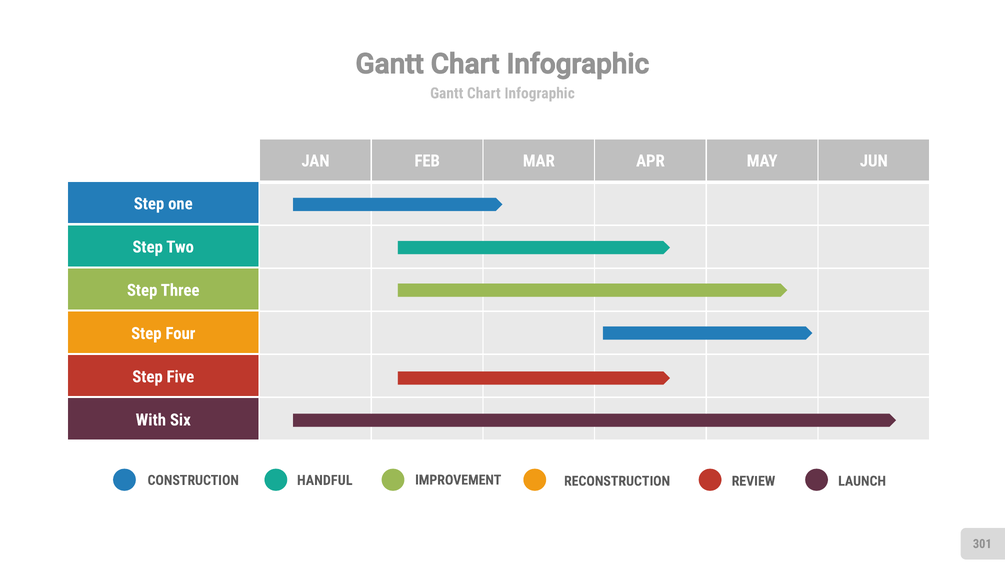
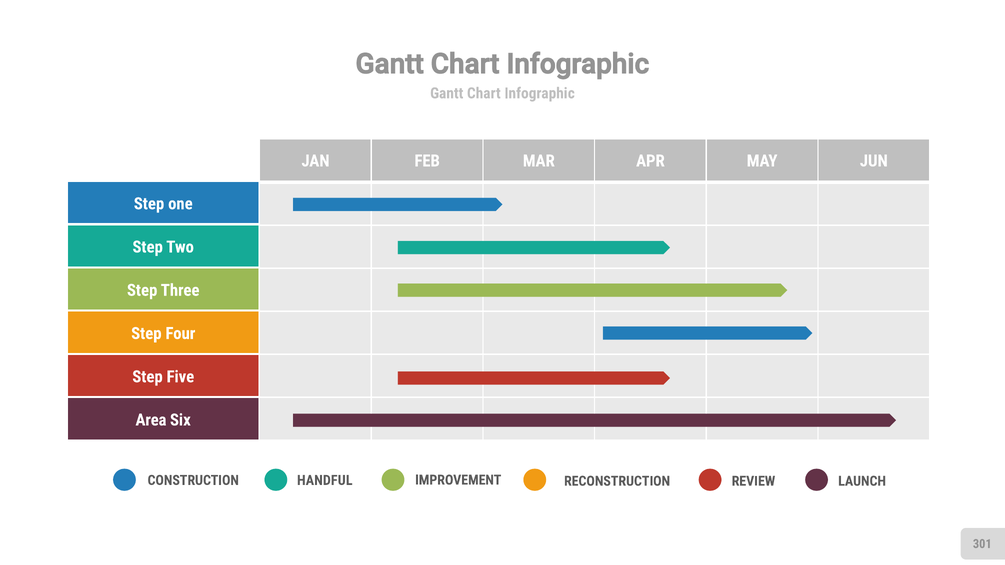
With: With -> Area
